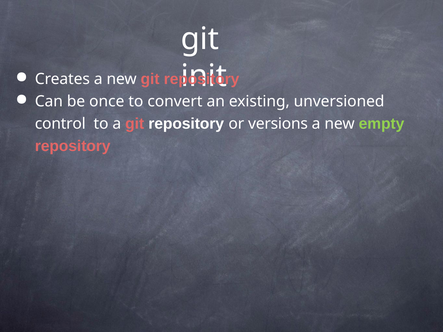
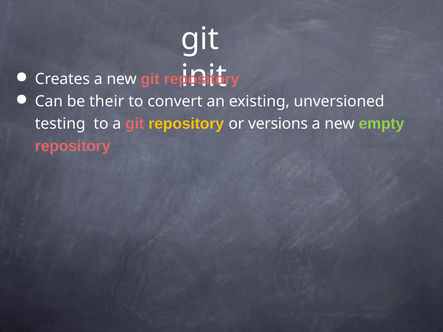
once: once -> their
control: control -> testing
repository at (186, 124) colour: white -> yellow
